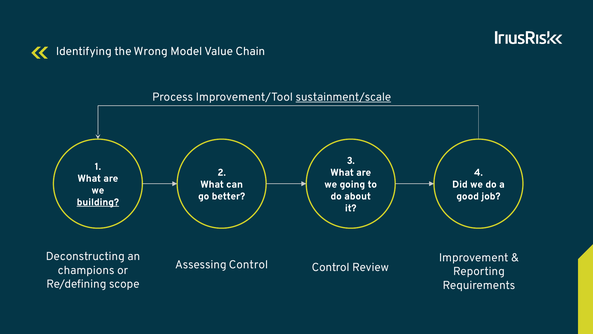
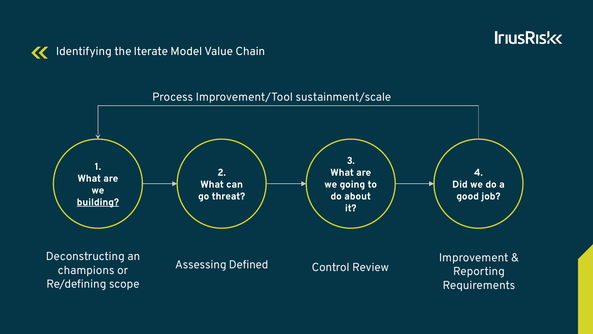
Wrong: Wrong -> Iterate
sustainment/scale underline: present -> none
better: better -> threat
Assessing Control: Control -> Defined
